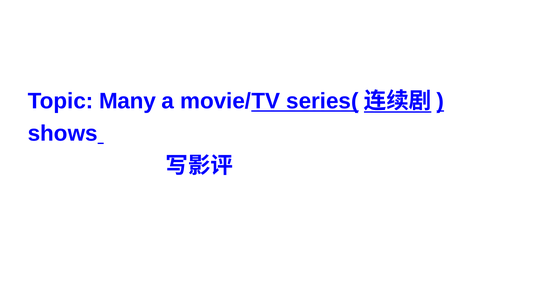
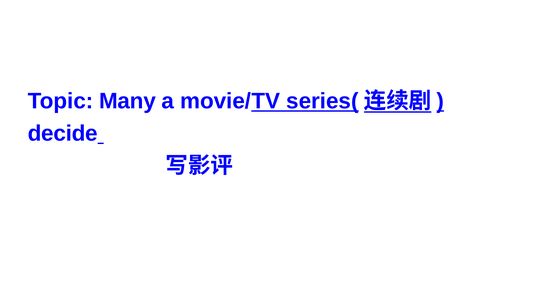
shows: shows -> decide
